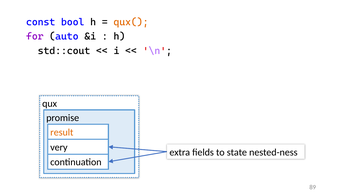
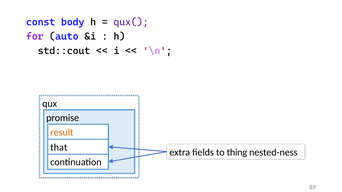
bool: bool -> body
qux( colour: orange -> purple
very: very -> that
state: state -> thing
